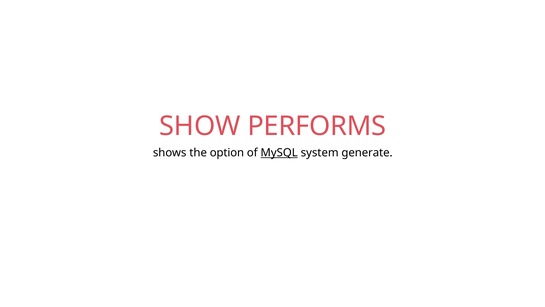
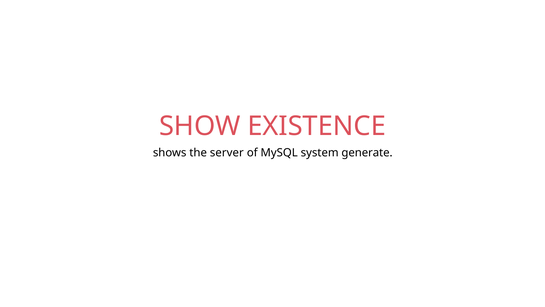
PERFORMS: PERFORMS -> EXISTENCE
option: option -> server
MySQL underline: present -> none
